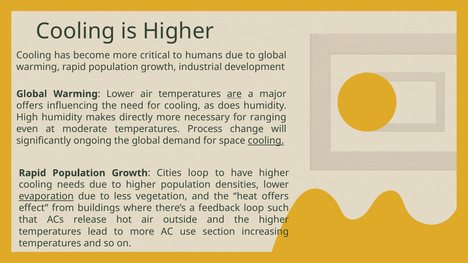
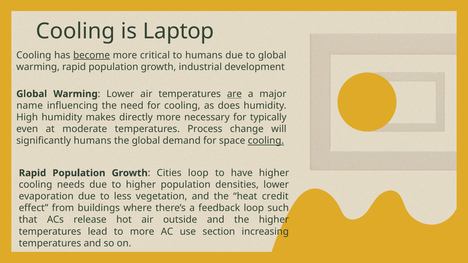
is Higher: Higher -> Laptop
become underline: none -> present
offers at (30, 106): offers -> name
ranging: ranging -> typically
significantly ongoing: ongoing -> humans
evaporation underline: present -> none
heat offers: offers -> credit
